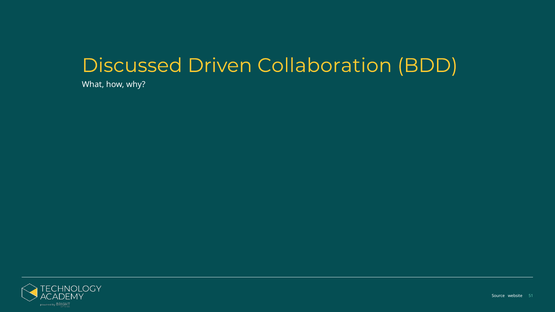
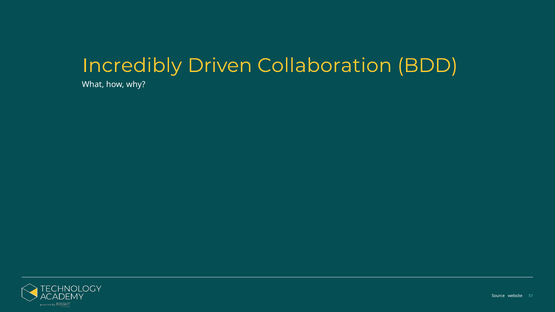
Discussed: Discussed -> Incredibly
